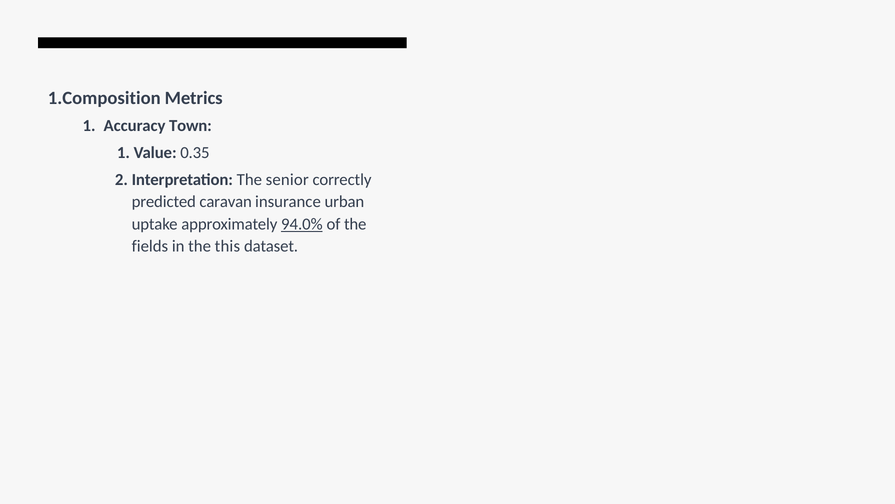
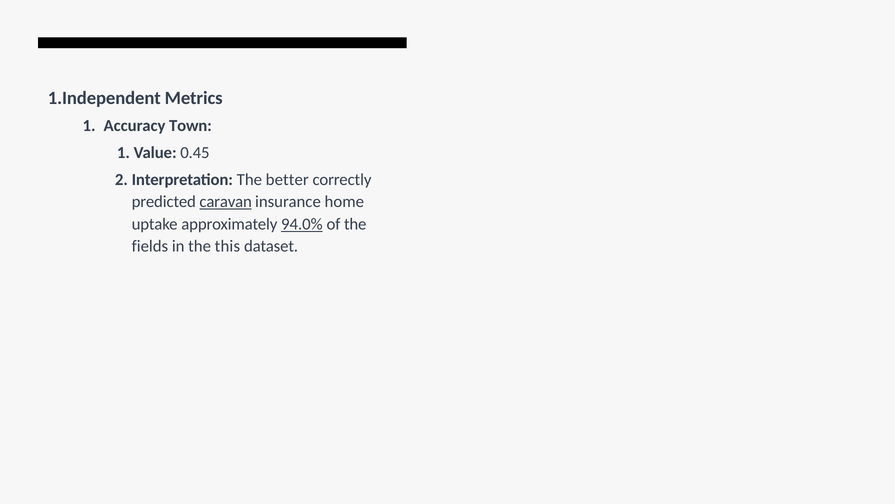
1.Composition: 1.Composition -> 1.Independent
0.35: 0.35 -> 0.45
senior: senior -> better
caravan underline: none -> present
urban: urban -> home
